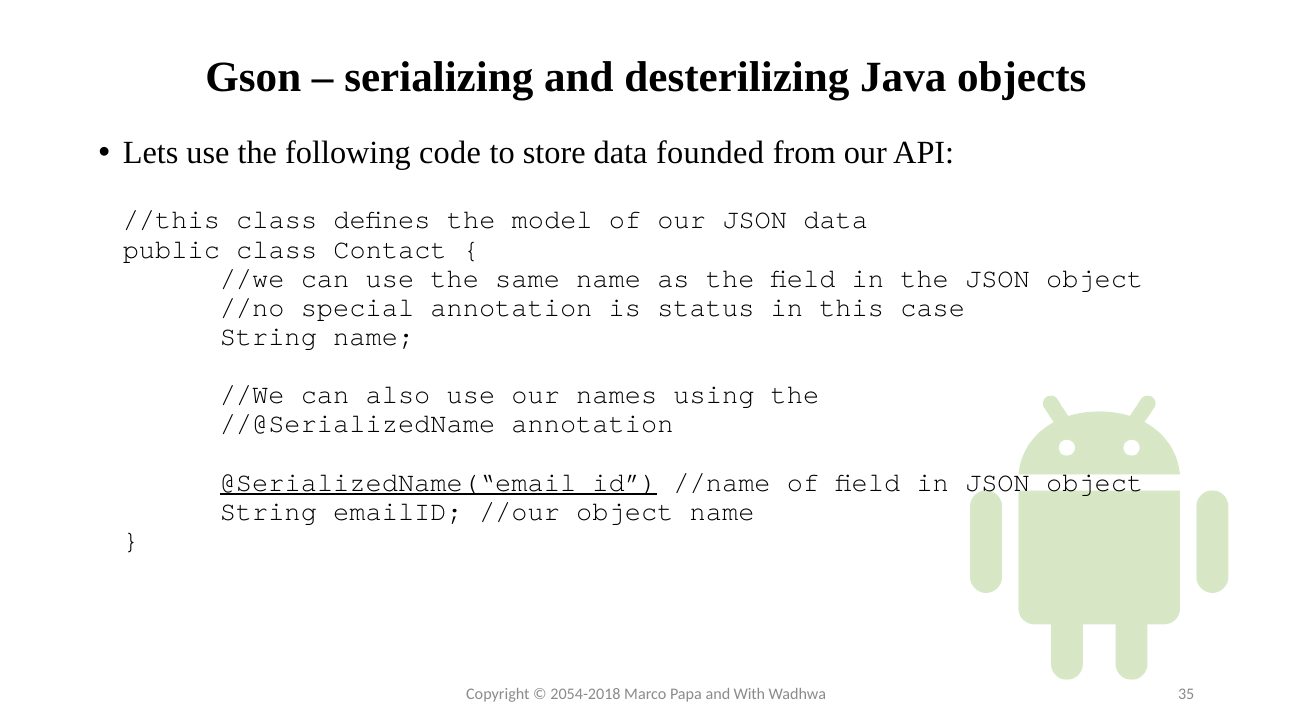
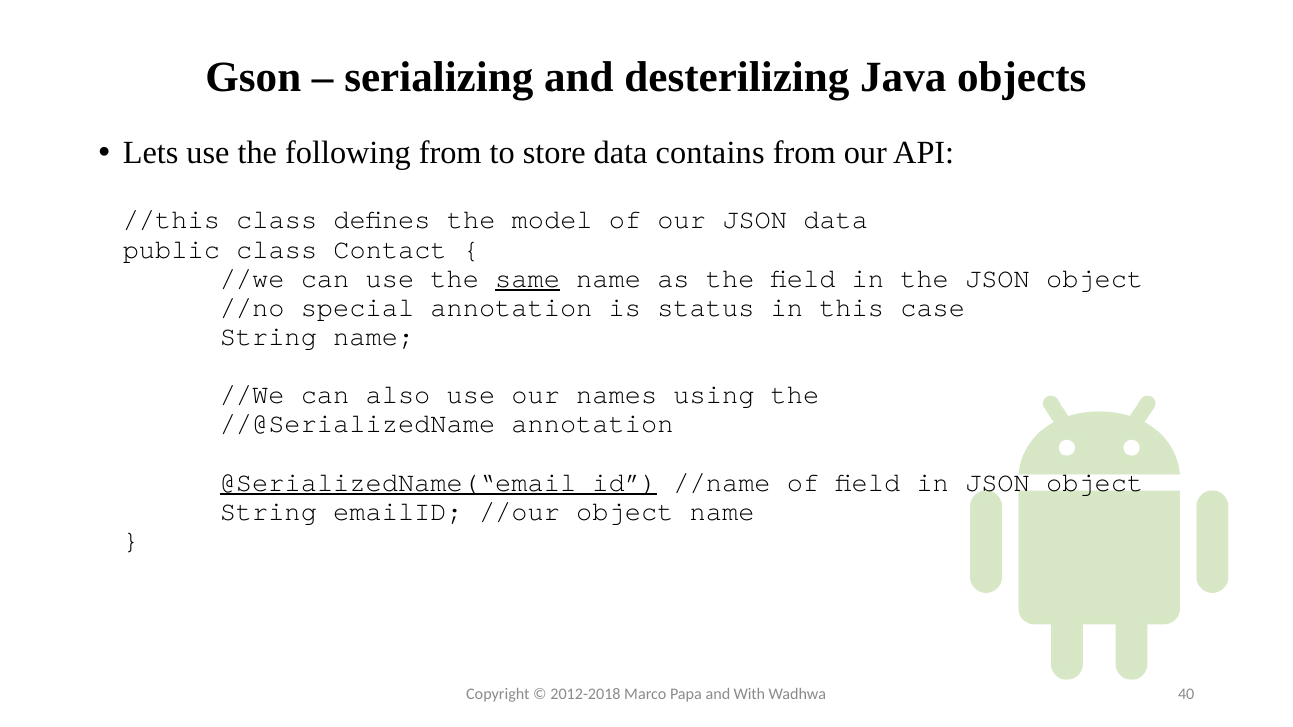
following code: code -> from
founded: founded -> contains
same underline: none -> present
2054-2018: 2054-2018 -> 2012-2018
35: 35 -> 40
